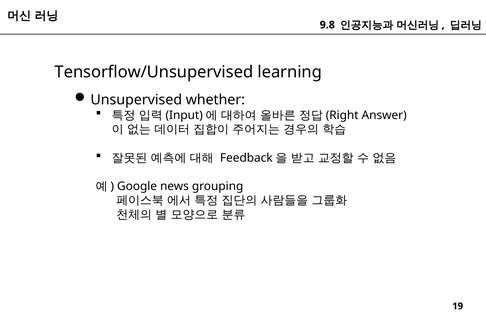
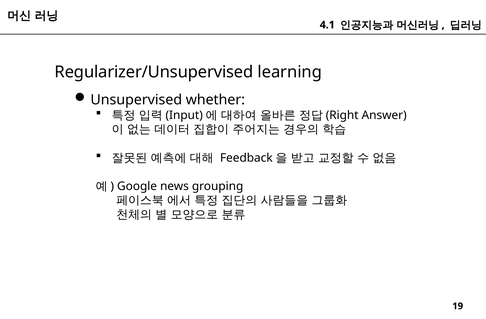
9.8: 9.8 -> 4.1
Tensorflow/Unsupervised: Tensorflow/Unsupervised -> Regularizer/Unsupervised
